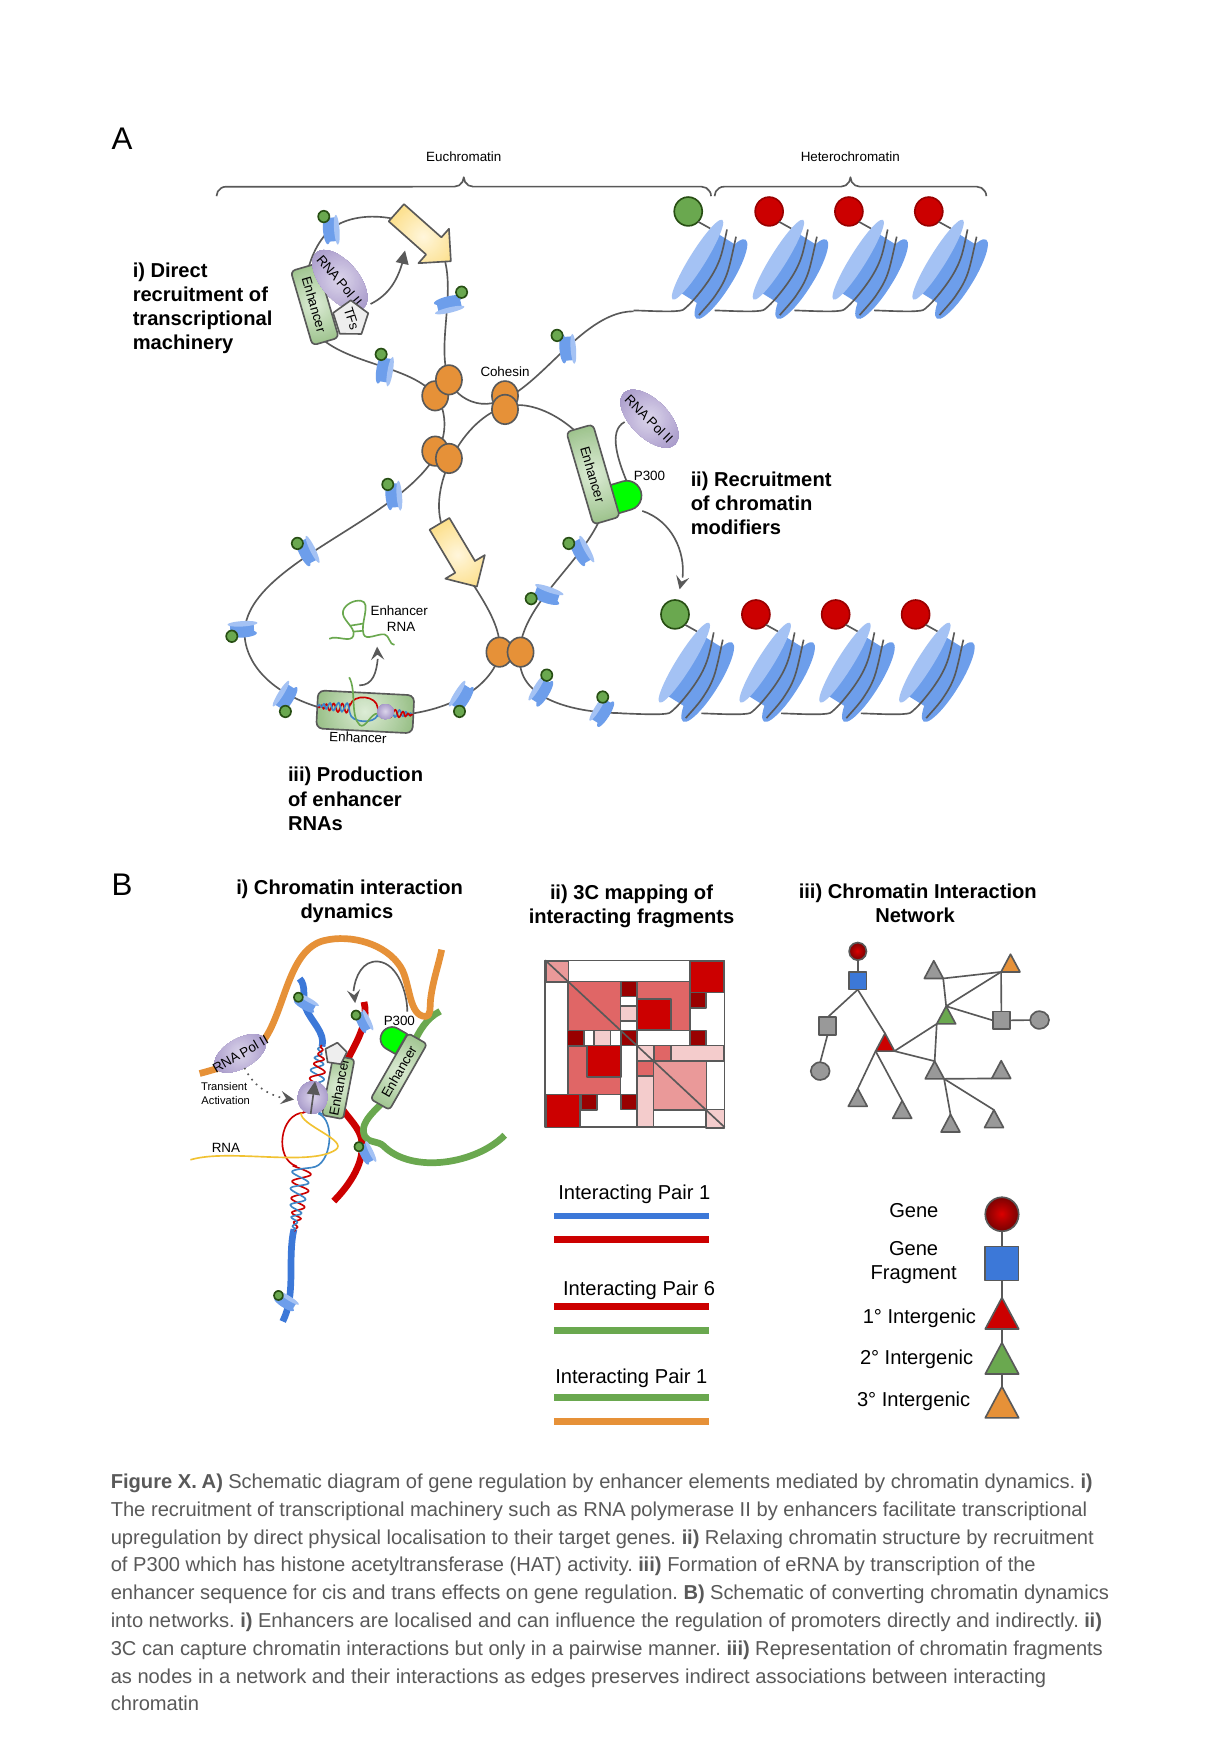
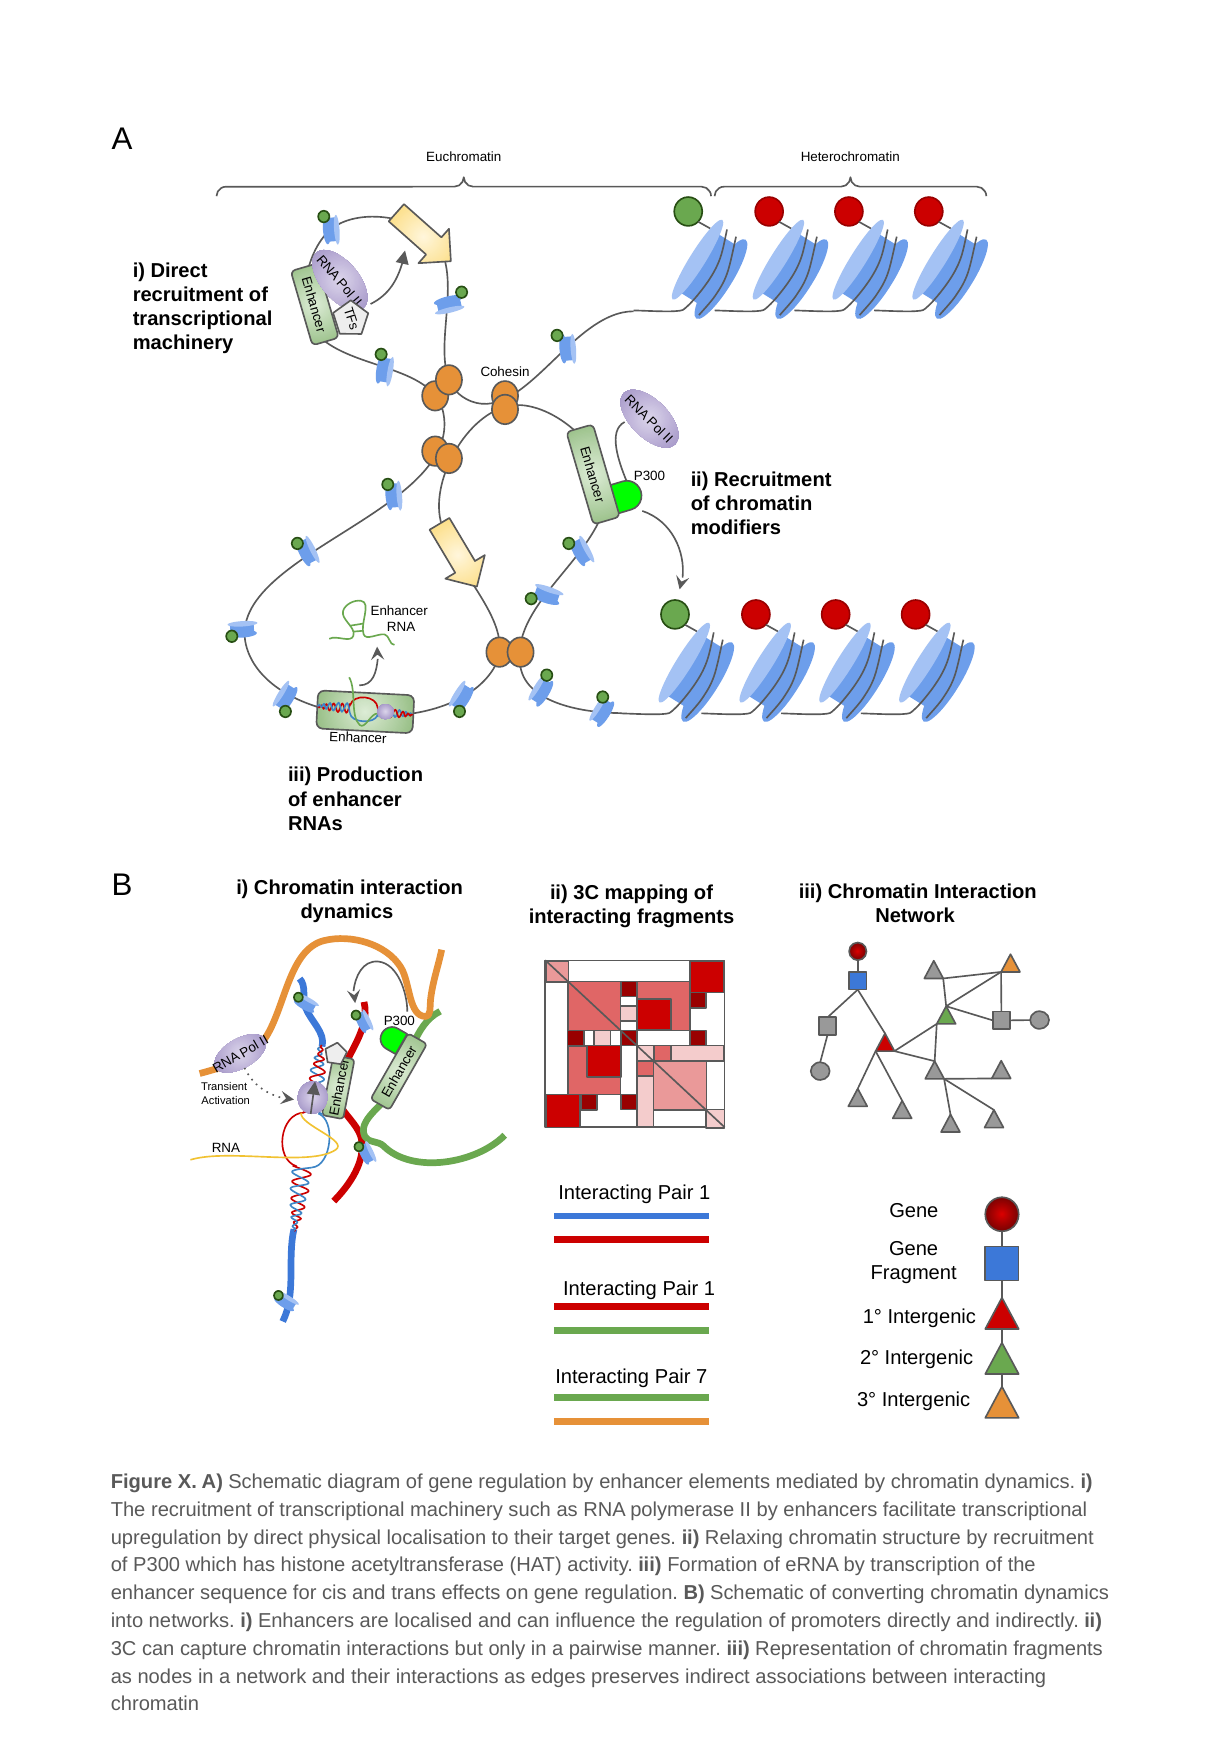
6 at (709, 1289): 6 -> 1
1 at (702, 1377): 1 -> 7
